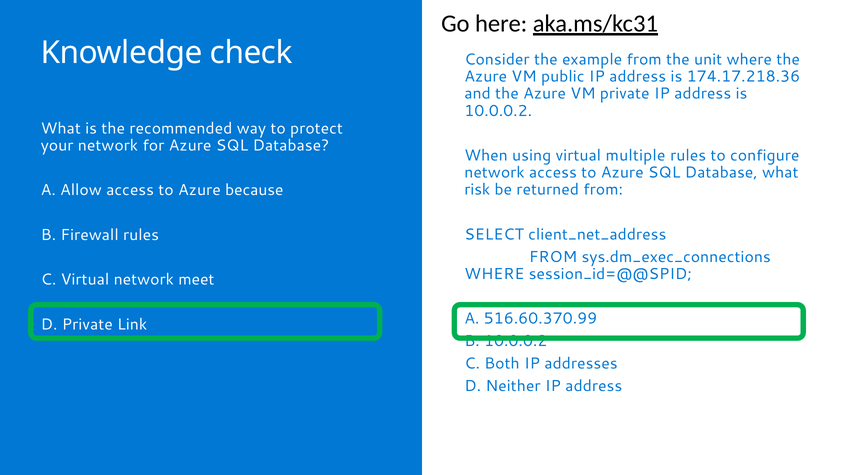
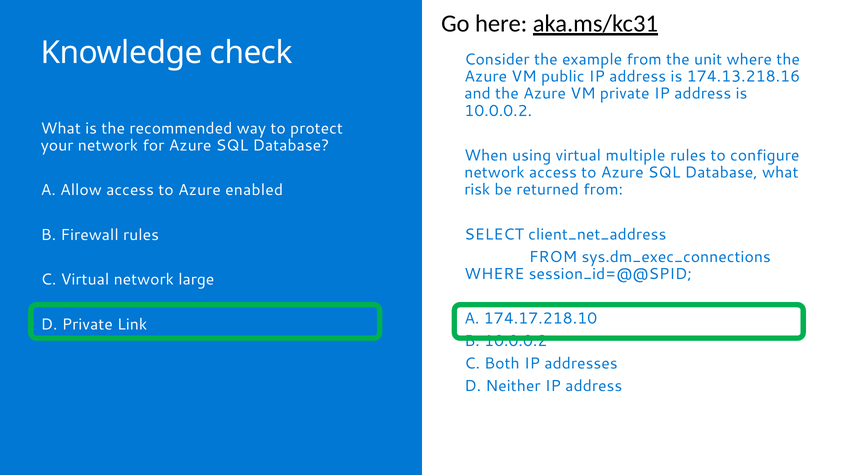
174.17.218.36: 174.17.218.36 -> 174.13.218.16
because: because -> enabled
meet: meet -> large
516.60.370.99: 516.60.370.99 -> 174.17.218.10
